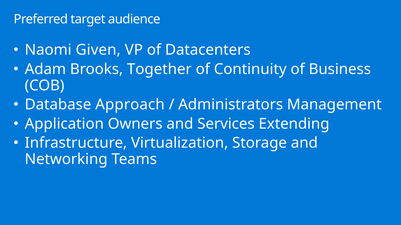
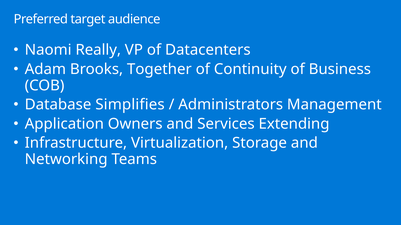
Given: Given -> Really
Approach: Approach -> Simplifies
